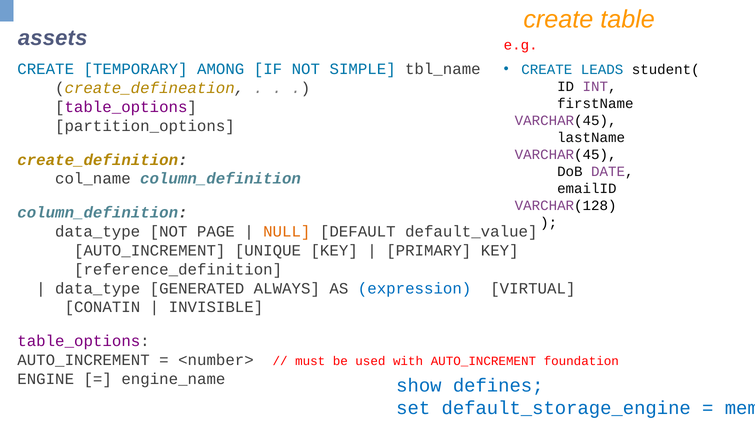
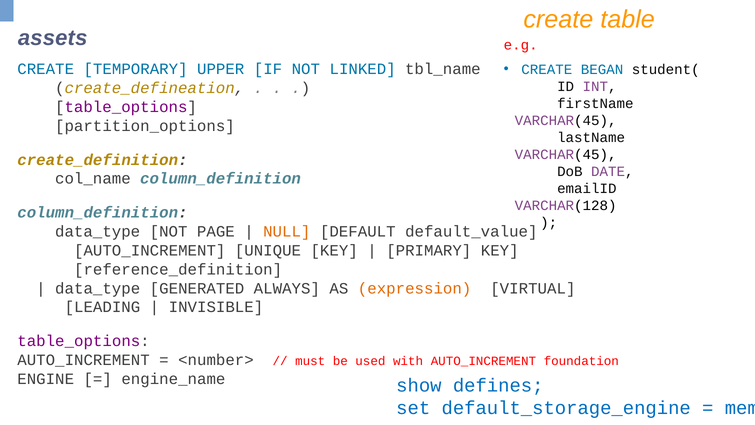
LEADS: LEADS -> BEGAN
AMONG: AMONG -> UPPER
SIMPLE: SIMPLE -> LINKED
expression colour: blue -> orange
CONATIN: CONATIN -> LEADING
